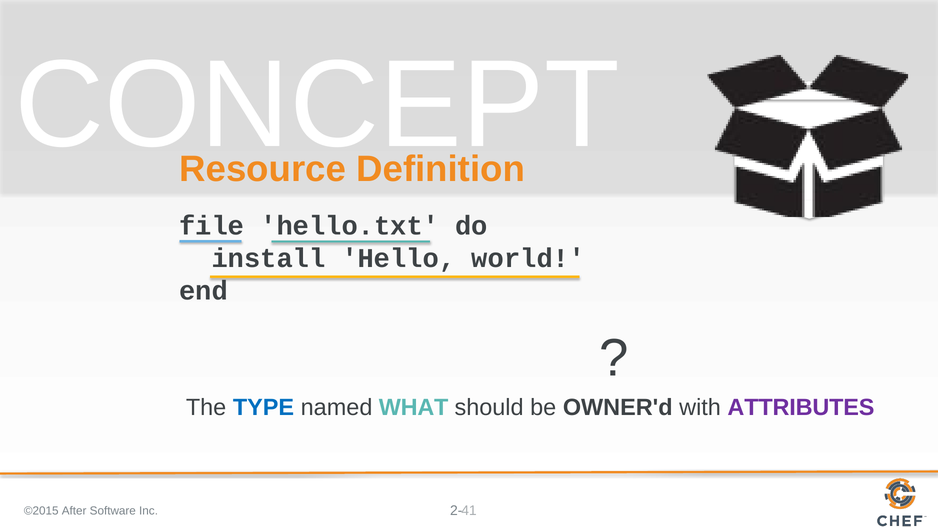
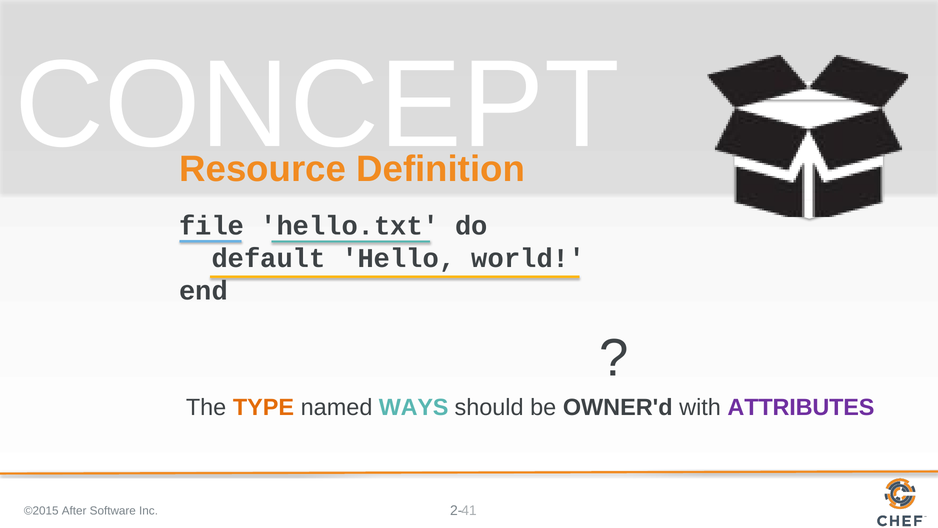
install: install -> default
TYPE colour: blue -> orange
WHAT: WHAT -> WAYS
